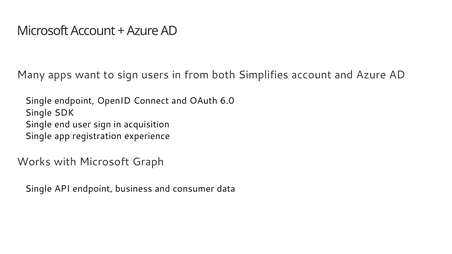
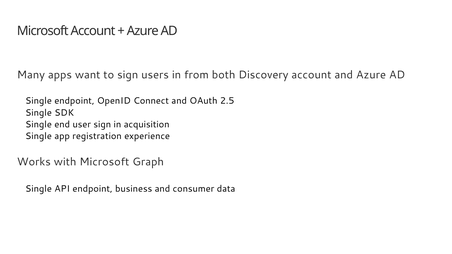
Simplifies: Simplifies -> Discovery
6.0: 6.0 -> 2.5
